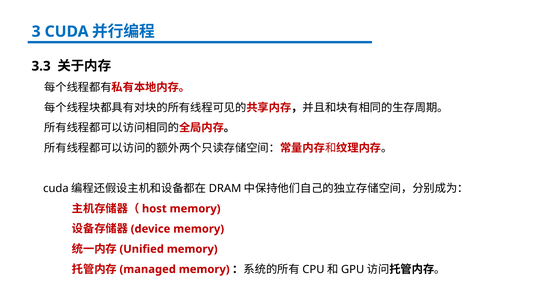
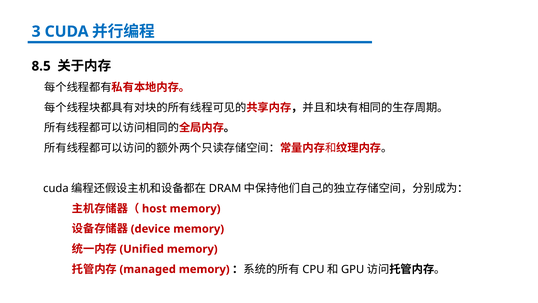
3.3: 3.3 -> 8.5
